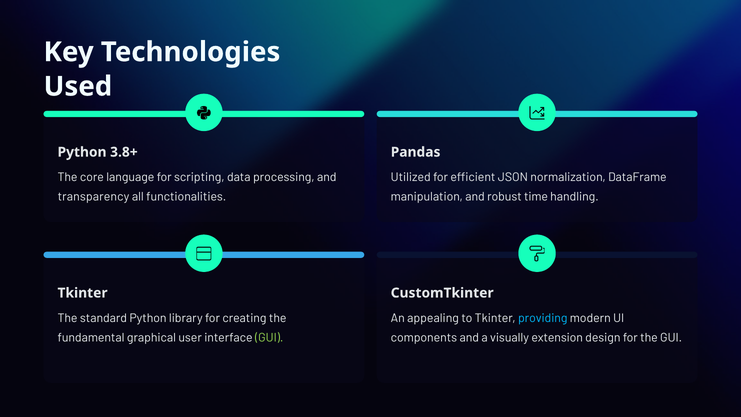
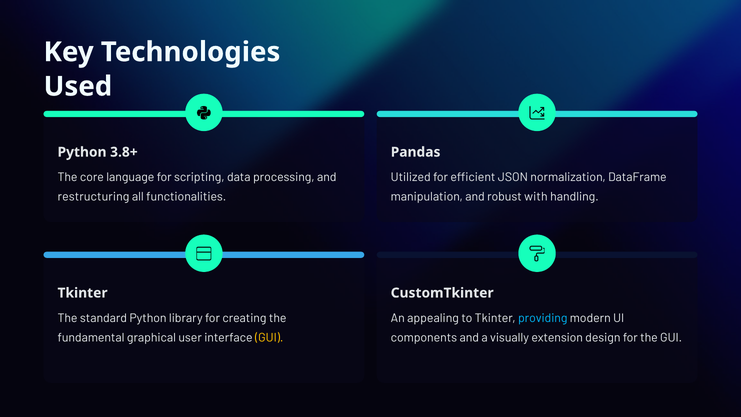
transparency: transparency -> restructuring
time: time -> with
GUI at (269, 338) colour: light green -> yellow
